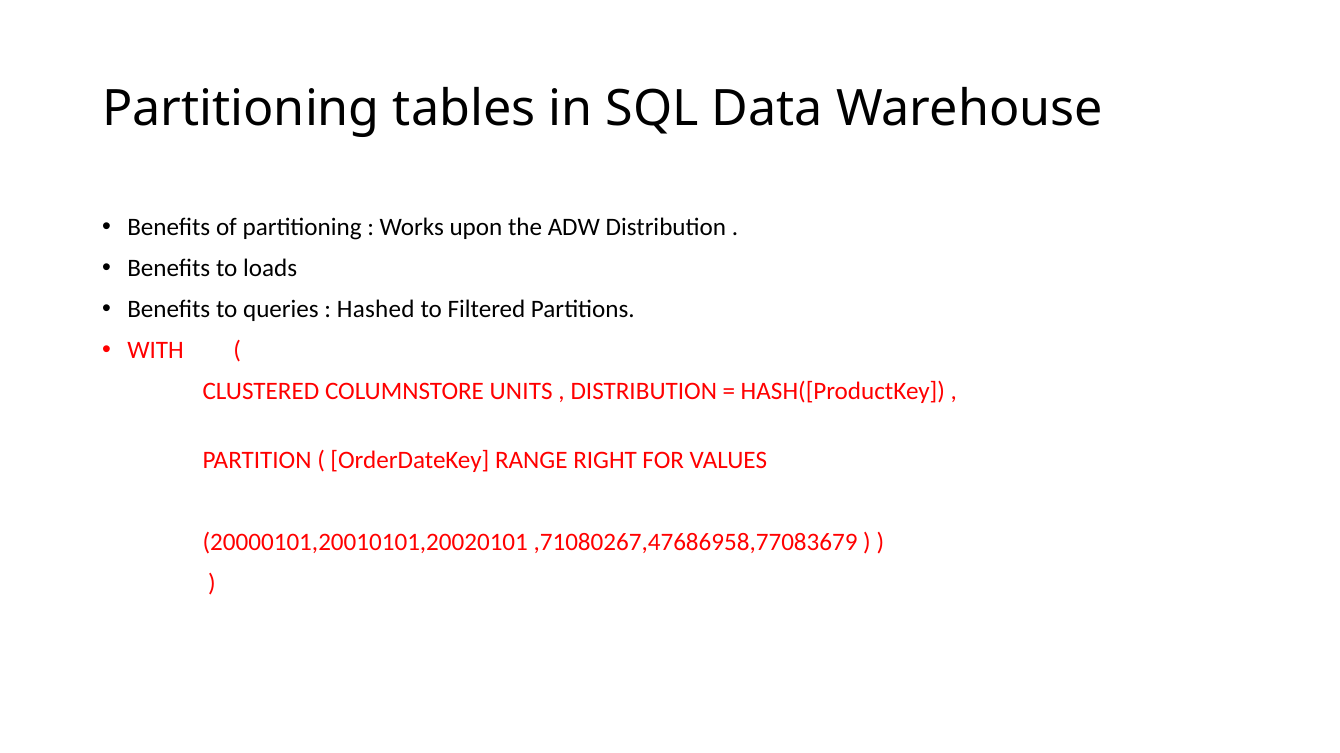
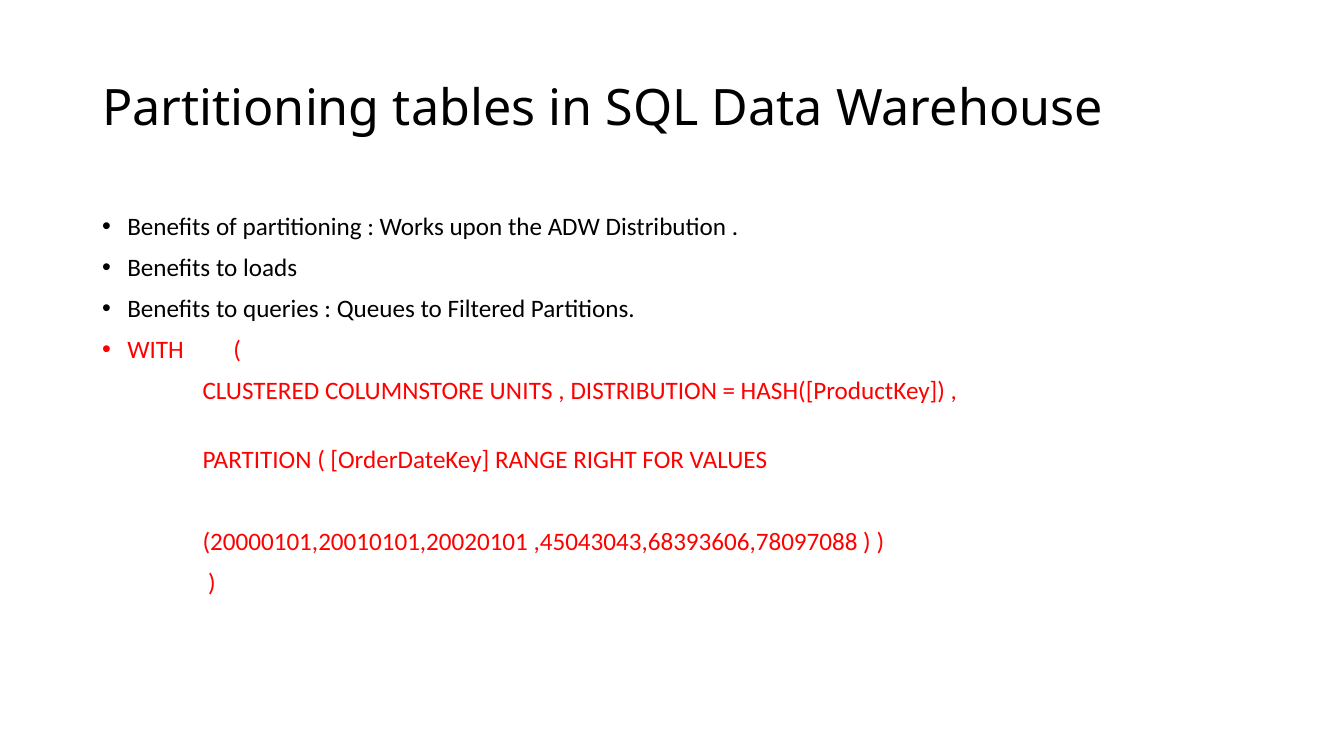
Hashed: Hashed -> Queues
,71080267,47686958,77083679: ,71080267,47686958,77083679 -> ,45043043,68393606,78097088
